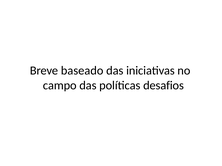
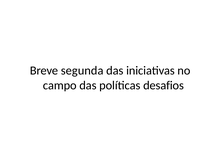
baseado: baseado -> segunda
